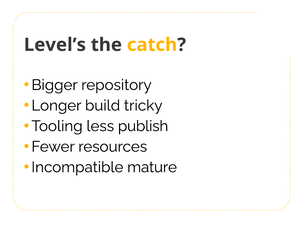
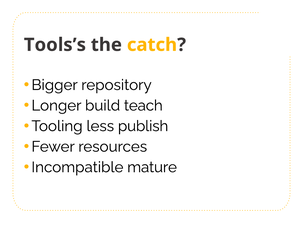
Level’s: Level’s -> Tools’s
tricky: tricky -> teach
